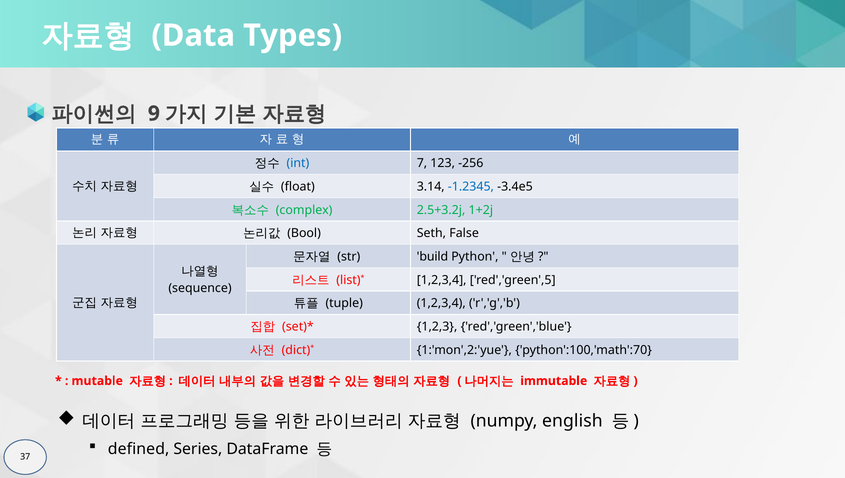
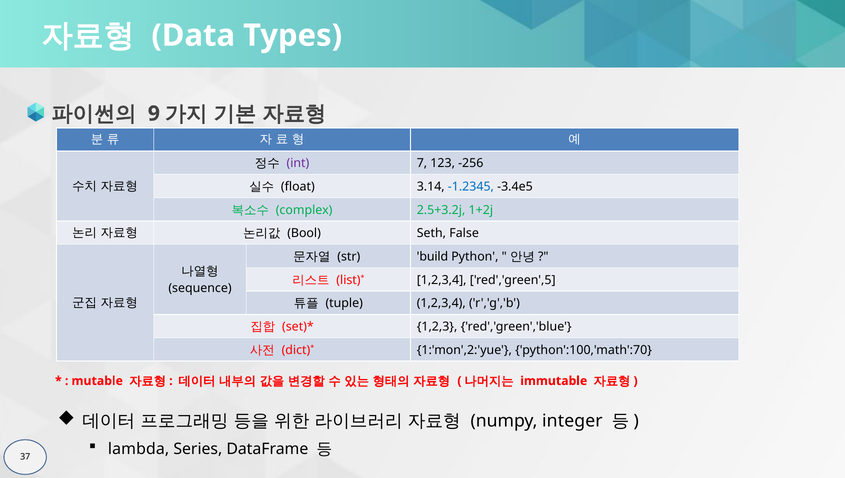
int colour: blue -> purple
english: english -> integer
defined: defined -> lambda
